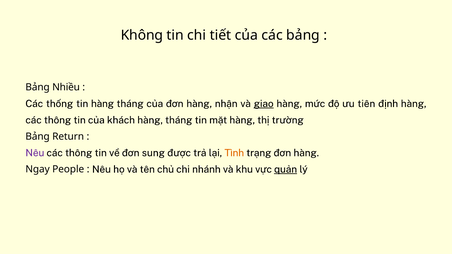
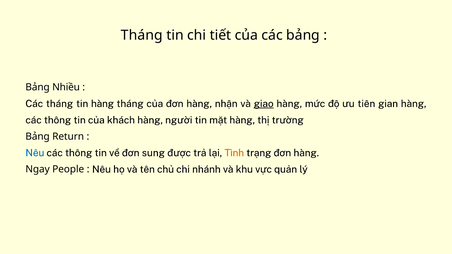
Không at (142, 35): Không -> Tháng
Các thống: thống -> tháng
định: định -> gian
khách hàng tháng: tháng -> người
Nêu at (35, 153) colour: purple -> blue
quản underline: present -> none
